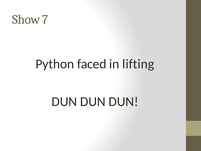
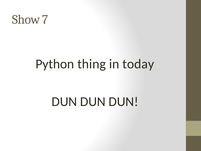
faced: faced -> thing
lifting: lifting -> today
